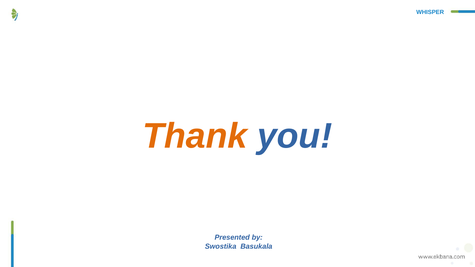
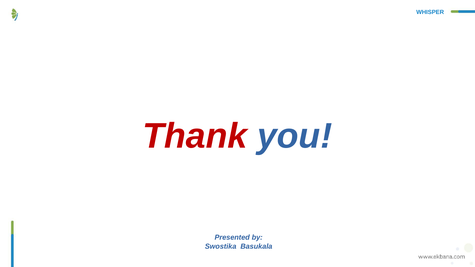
Thank colour: orange -> red
